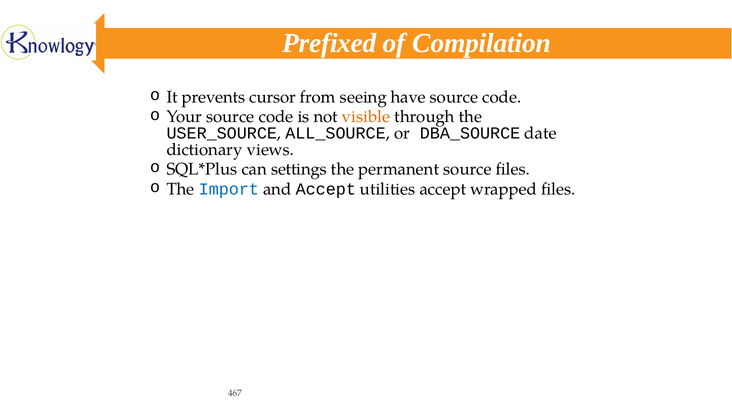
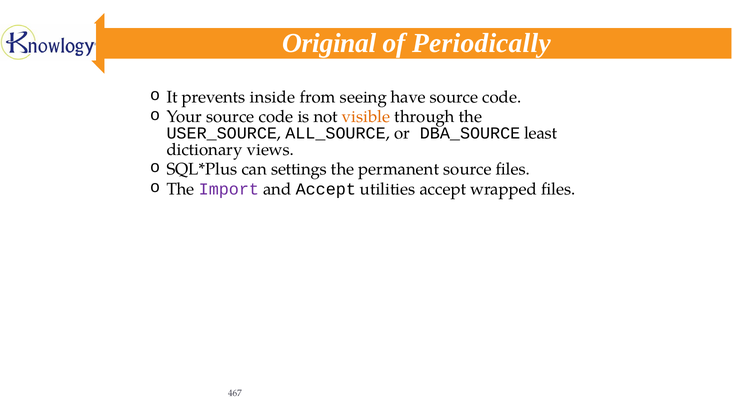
Prefixed: Prefixed -> Original
Compilation: Compilation -> Periodically
cursor: cursor -> inside
date: date -> least
Import colour: blue -> purple
